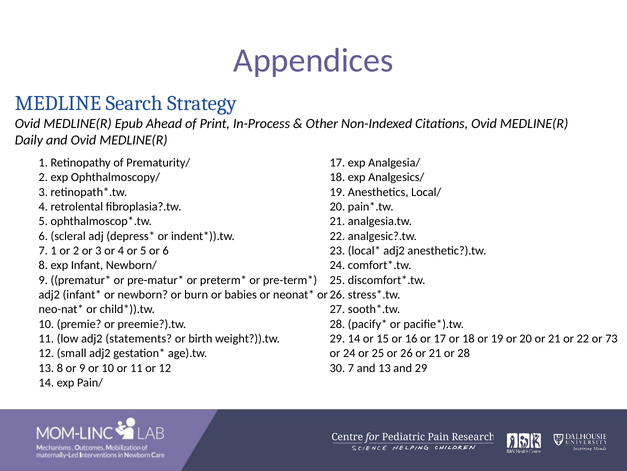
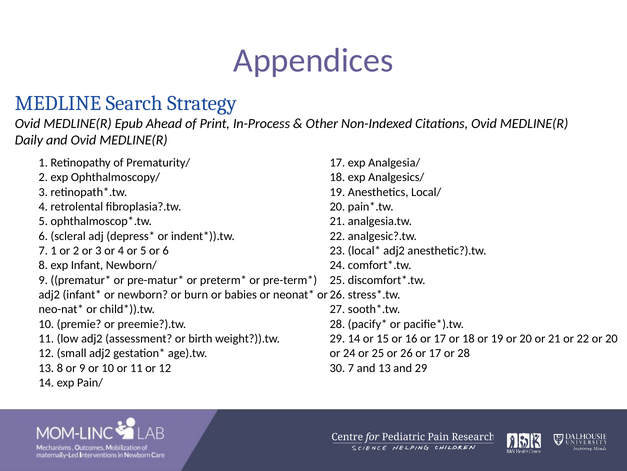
statements: statements -> assessment
22 or 73: 73 -> 20
26 or 21: 21 -> 17
